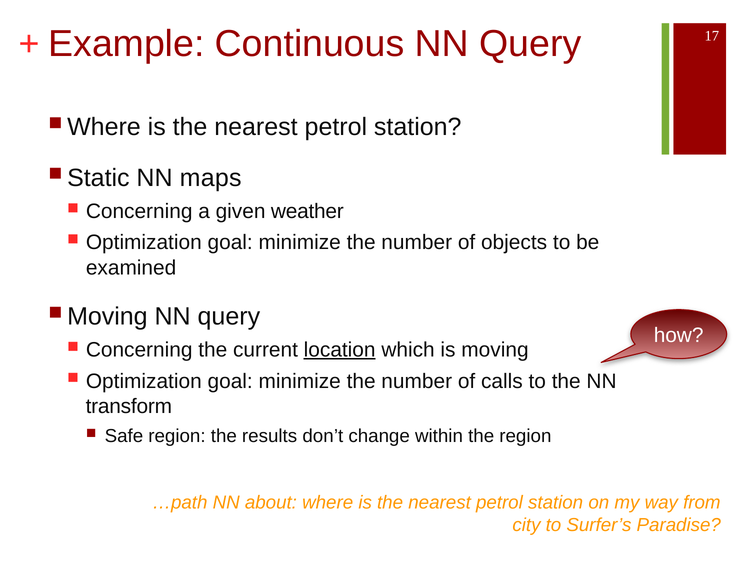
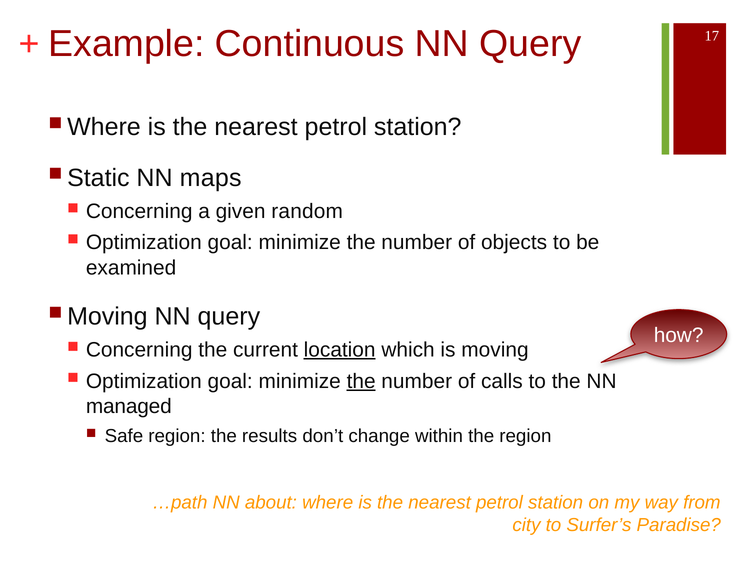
weather: weather -> random
the at (361, 381) underline: none -> present
transform: transform -> managed
